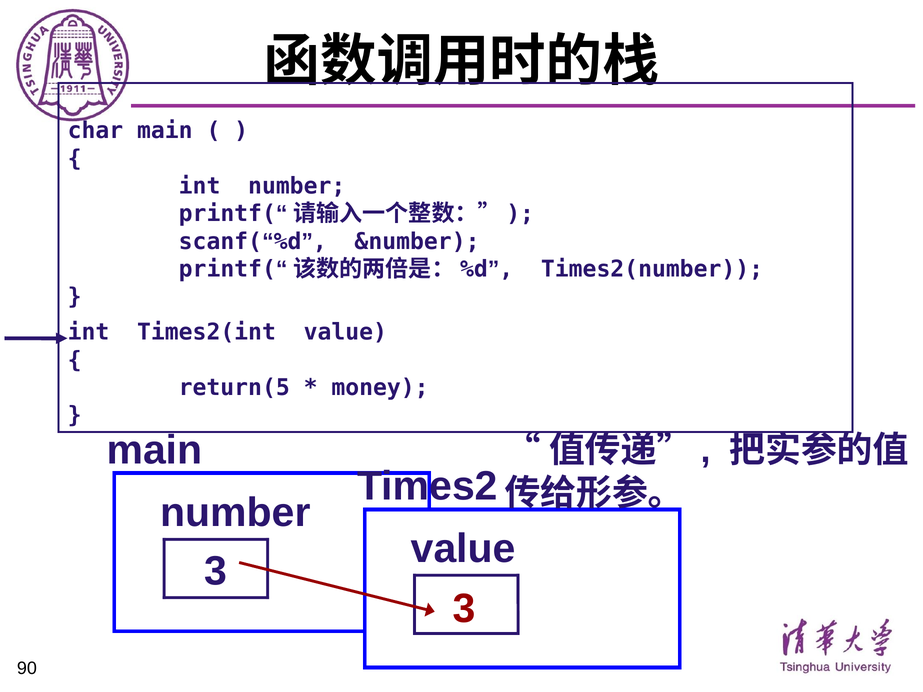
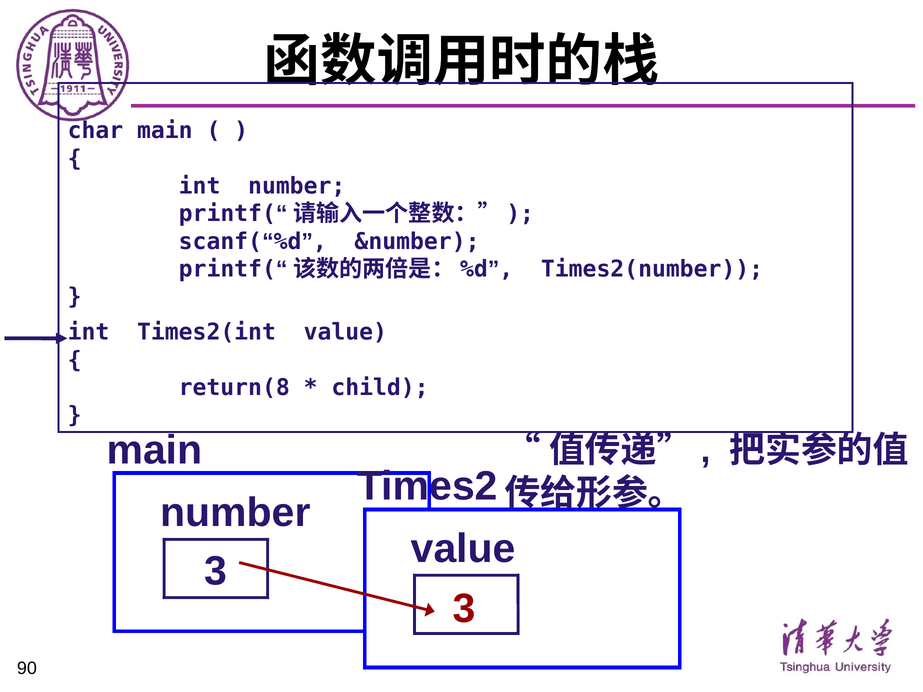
return(5: return(5 -> return(8
money: money -> child
